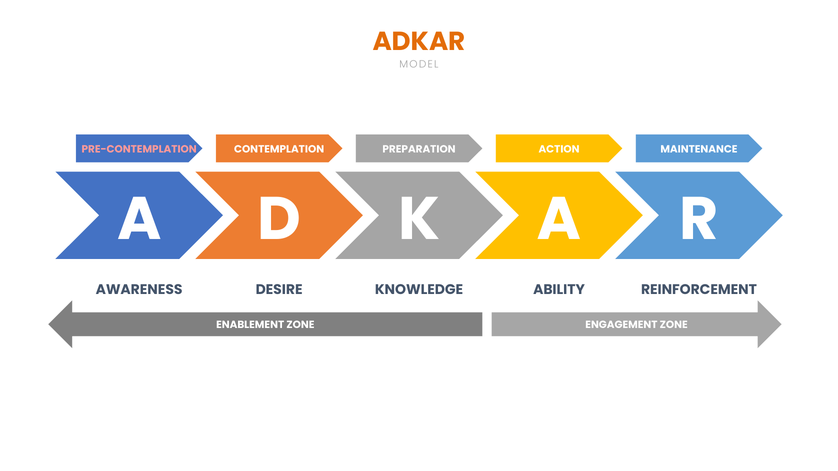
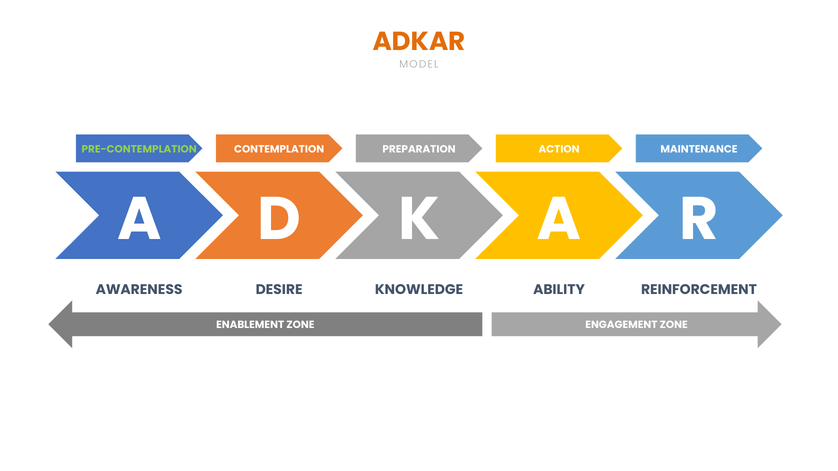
PRE-CONTEMPLATION colour: pink -> light green
